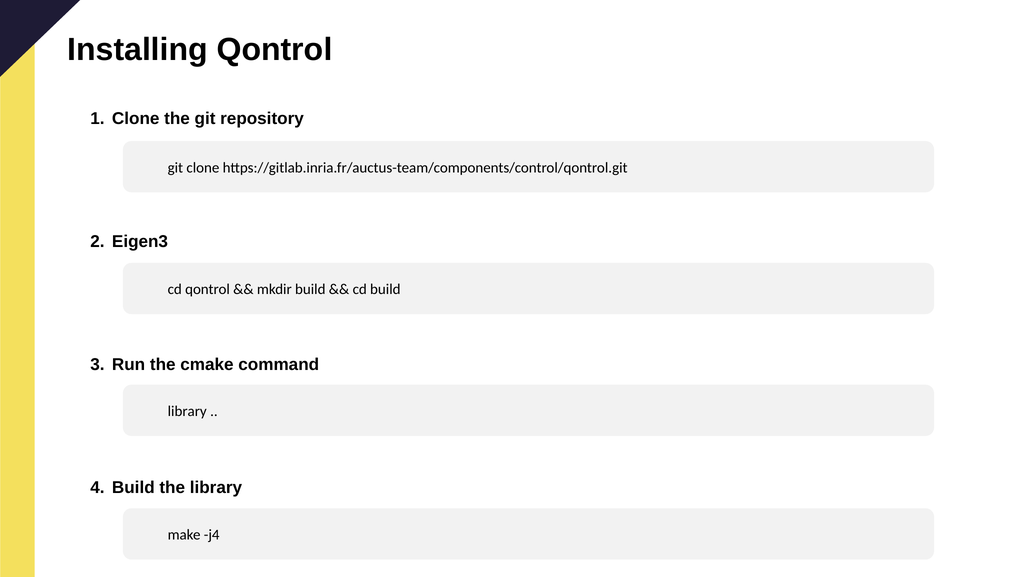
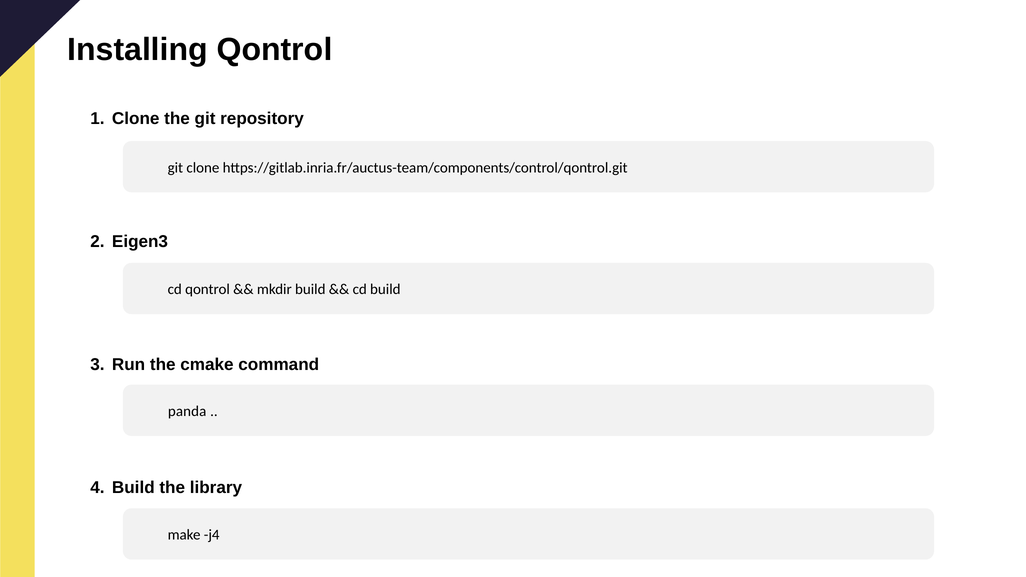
library at (187, 411): library -> panda
